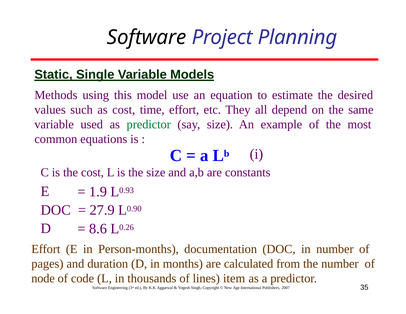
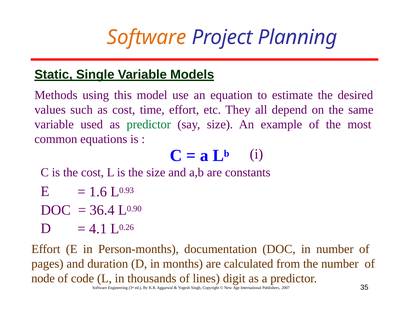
Software at (147, 38) colour: black -> orange
1.9: 1.9 -> 1.6
27.9: 27.9 -> 36.4
8.6: 8.6 -> 4.1
item: item -> digit
